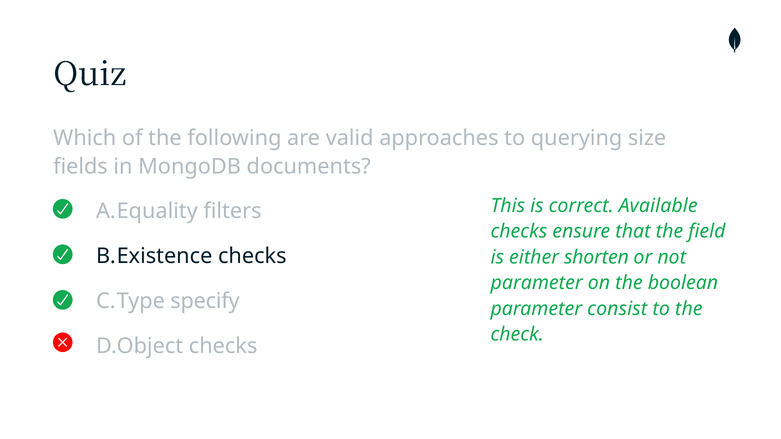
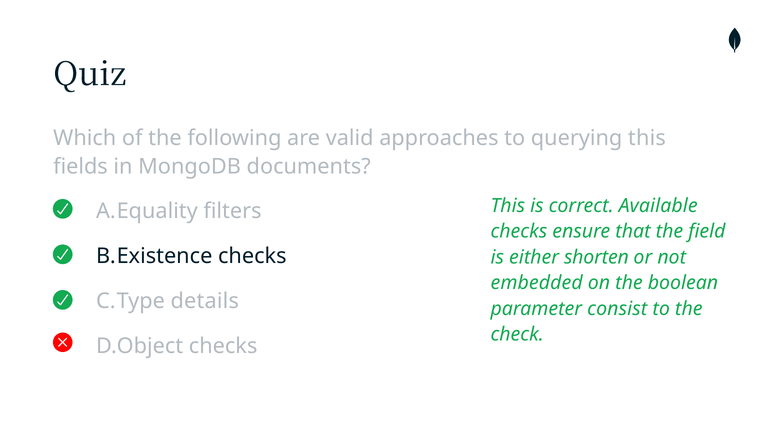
querying size: size -> this
parameter at (537, 283): parameter -> embedded
specify: specify -> details
